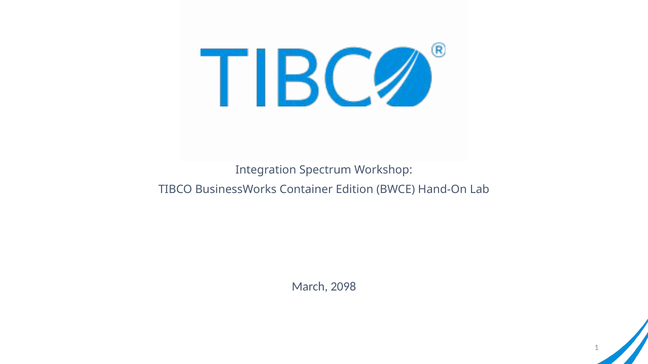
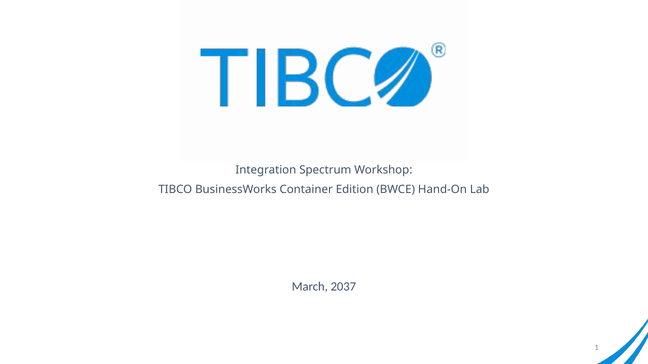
2098: 2098 -> 2037
